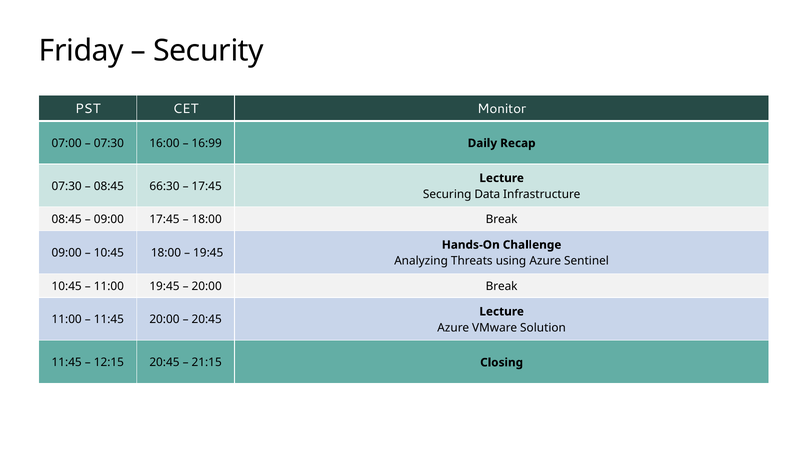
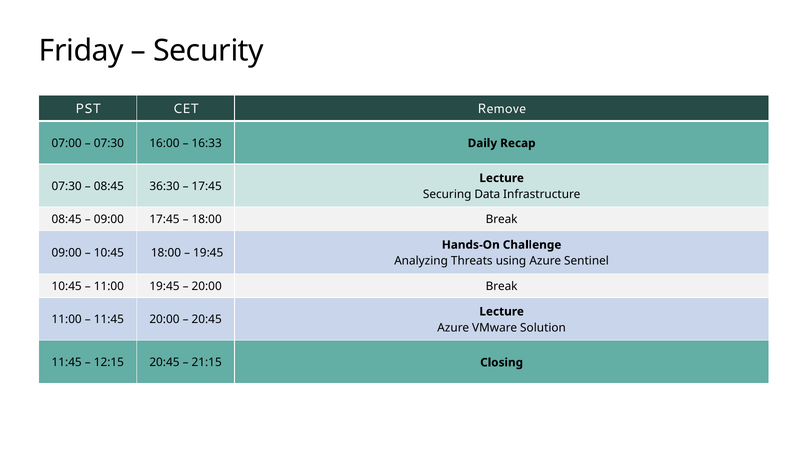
Monitor: Monitor -> Remove
16:99: 16:99 -> 16:33
66:30: 66:30 -> 36:30
